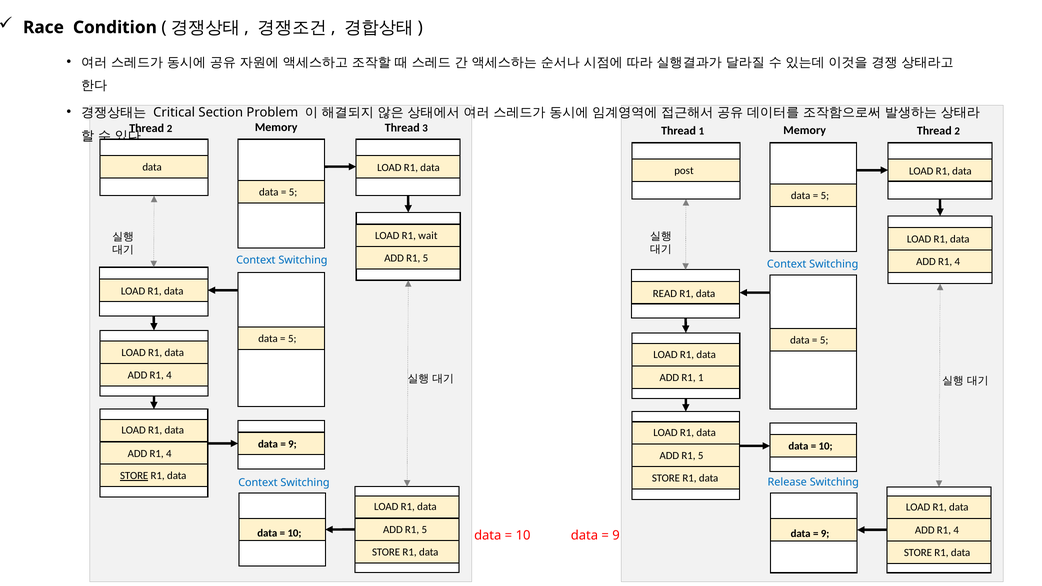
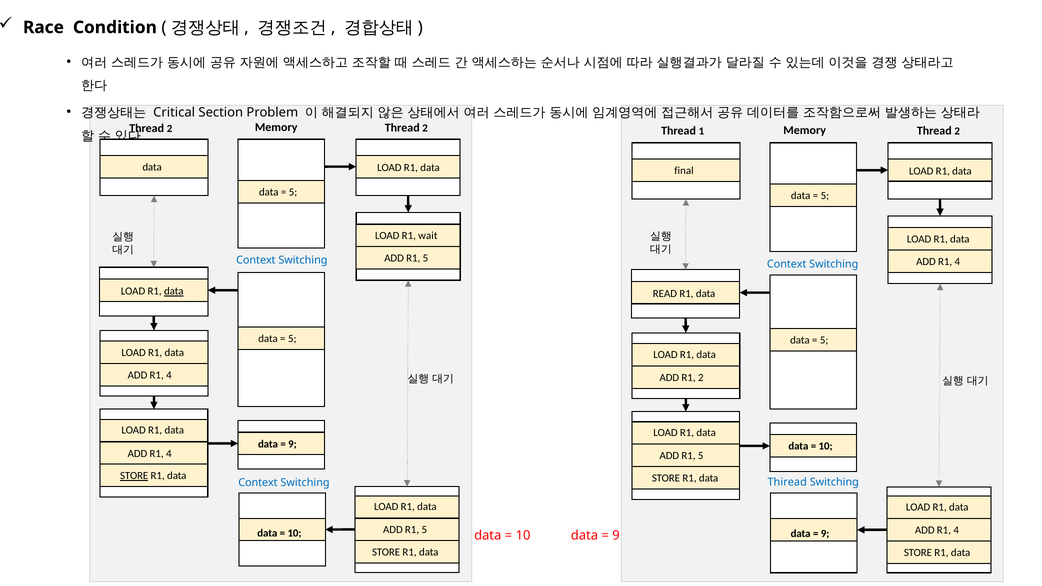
3 at (425, 128): 3 -> 2
post: post -> final
data at (174, 291) underline: none -> present
R1 1: 1 -> 2
Release: Release -> Thiread
